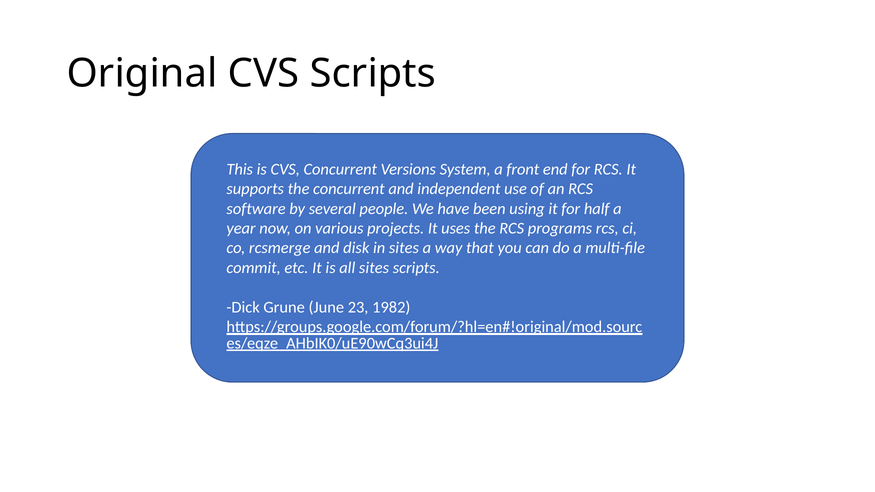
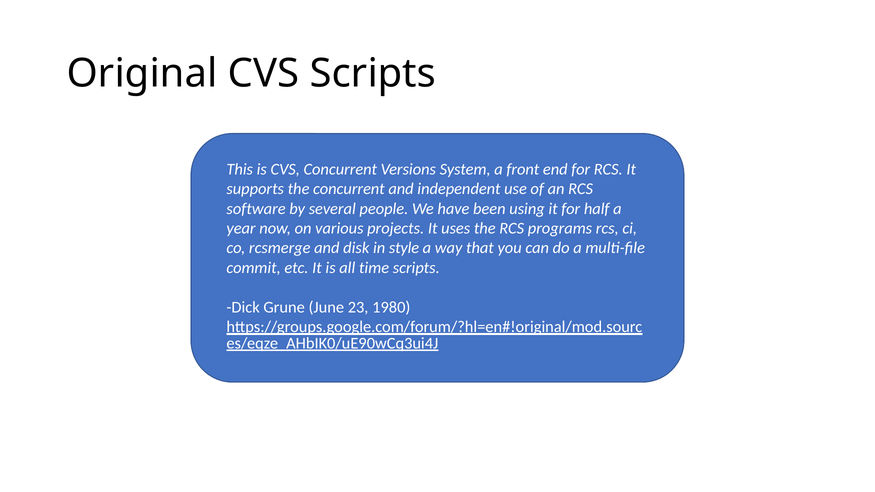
in sites: sites -> style
all sites: sites -> time
1982: 1982 -> 1980
